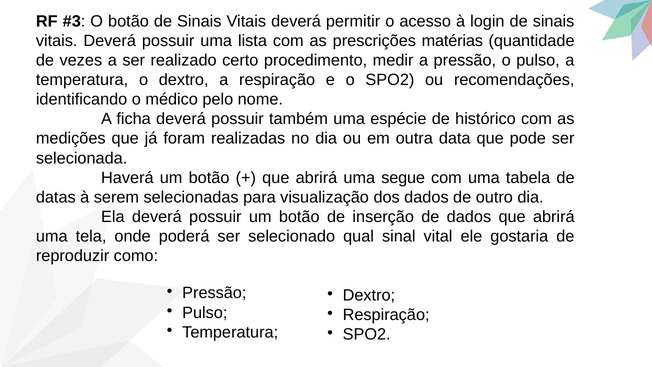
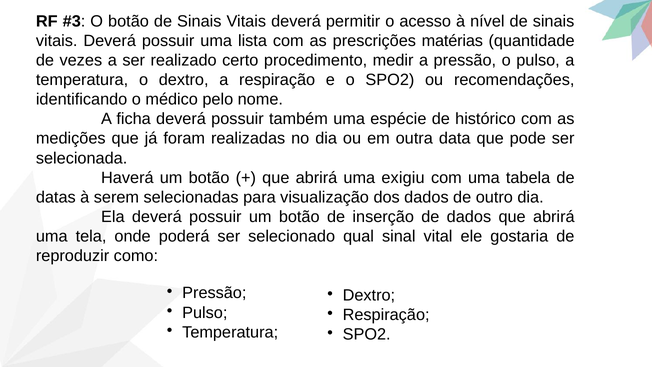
login: login -> nível
segue: segue -> exigiu
